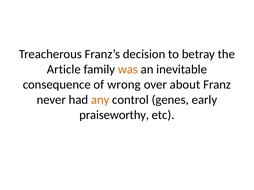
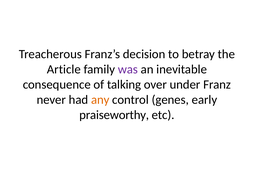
was colour: orange -> purple
wrong: wrong -> talking
about: about -> under
